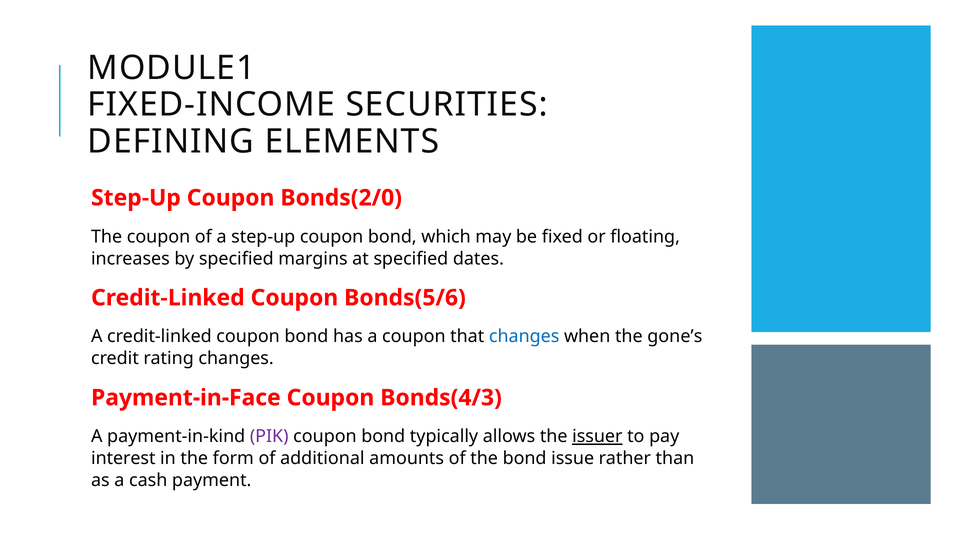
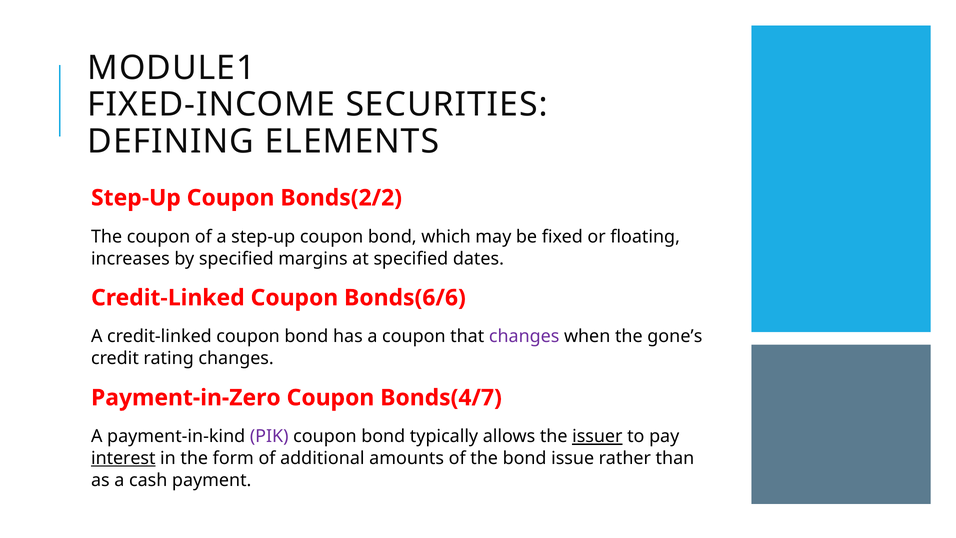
Bonds(2/0: Bonds(2/0 -> Bonds(2/2
Bonds(5/6: Bonds(5/6 -> Bonds(6/6
changes at (524, 336) colour: blue -> purple
Payment-in-Face: Payment-in-Face -> Payment-in-Zero
Bonds(4/3: Bonds(4/3 -> Bonds(4/7
interest underline: none -> present
